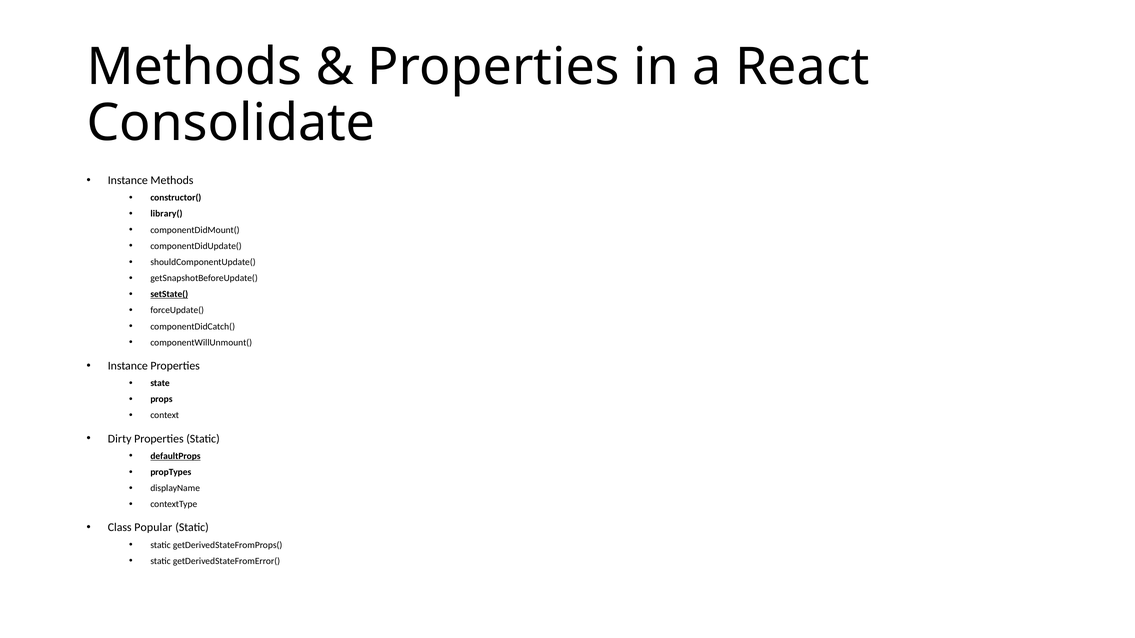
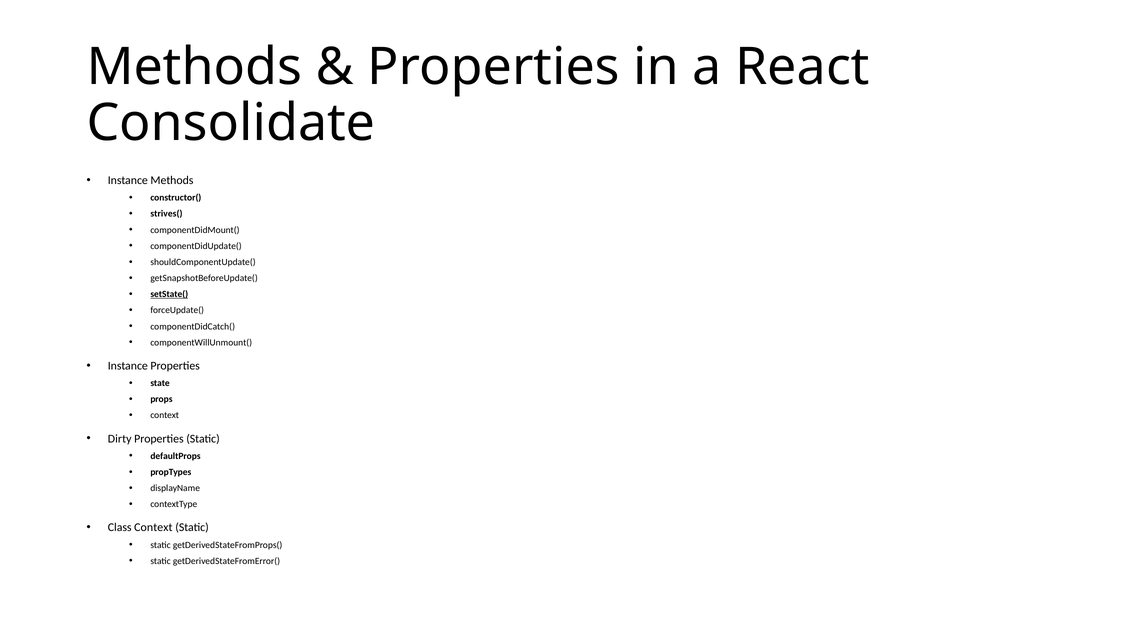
library(: library( -> strives(
defaultProps underline: present -> none
Class Popular: Popular -> Context
